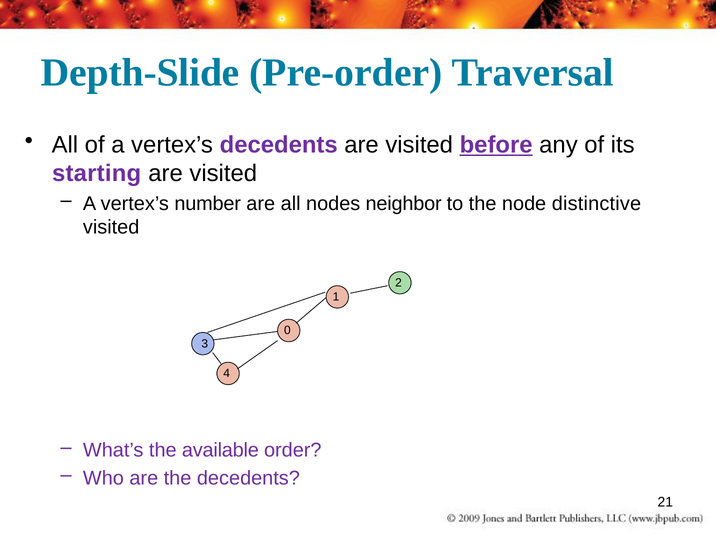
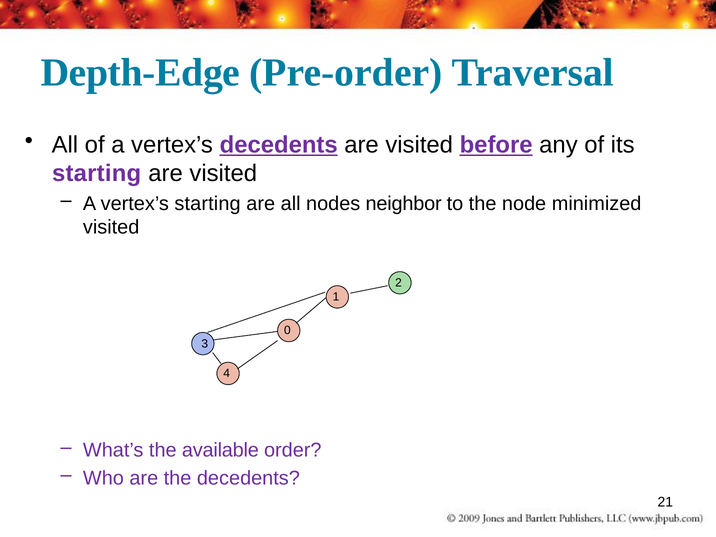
Depth-Slide: Depth-Slide -> Depth-Edge
decedents at (279, 145) underline: none -> present
vertex’s number: number -> starting
distinctive: distinctive -> minimized
